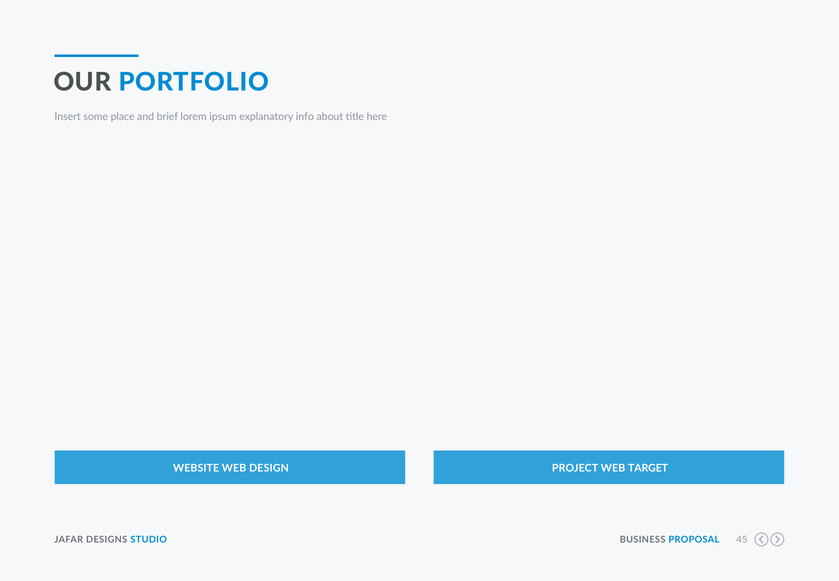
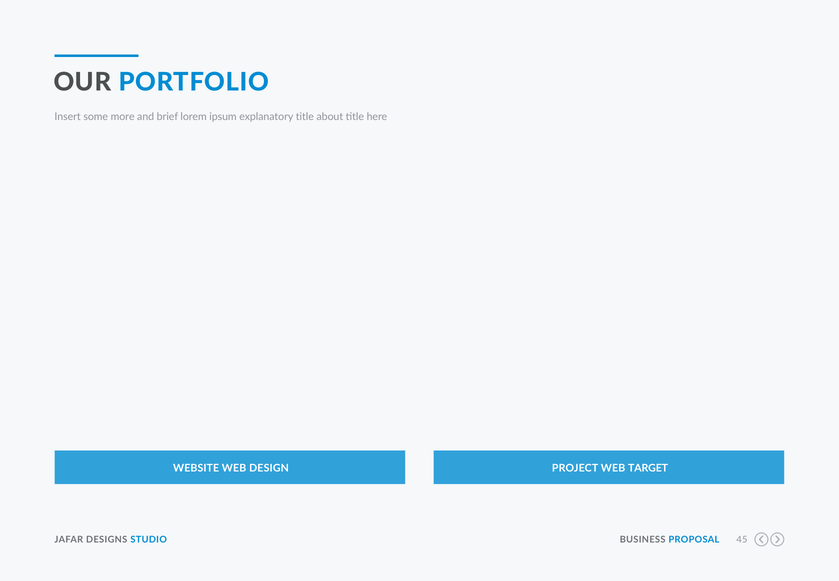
place: place -> more
explanatory info: info -> title
